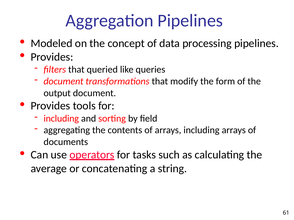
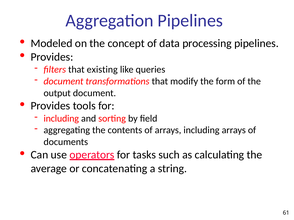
queried: queried -> existing
